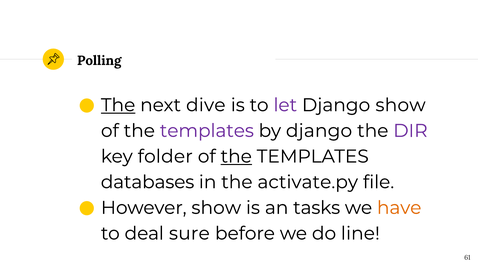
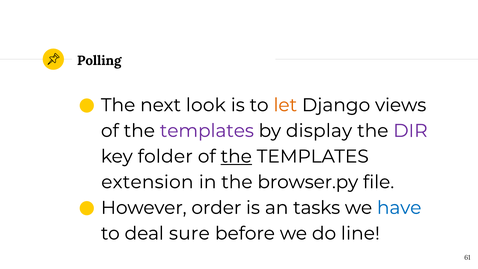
The at (118, 105) underline: present -> none
dive: dive -> look
let colour: purple -> orange
Django show: show -> views
by django: django -> display
databases: databases -> extension
activate.py: activate.py -> browser.py
However show: show -> order
have colour: orange -> blue
